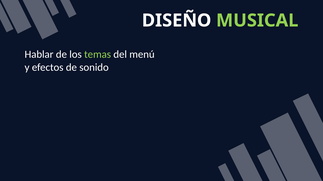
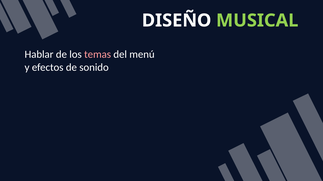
temas colour: light green -> pink
